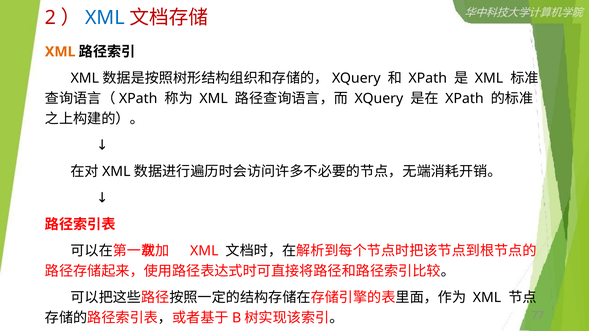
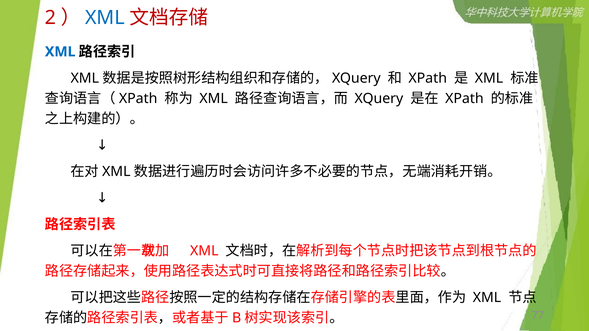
XML at (60, 52) colour: orange -> blue
